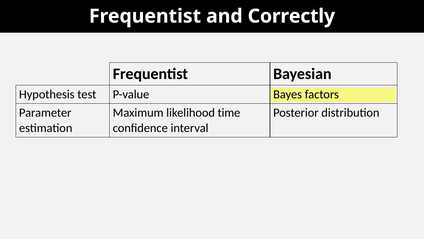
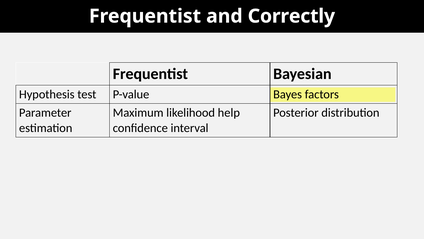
time: time -> help
